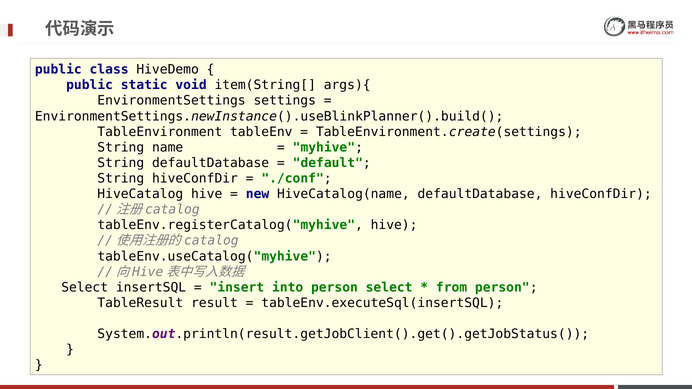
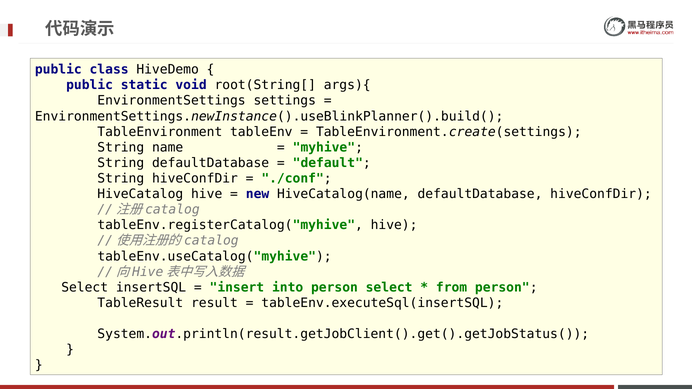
item(String[: item(String[ -> root(String[
